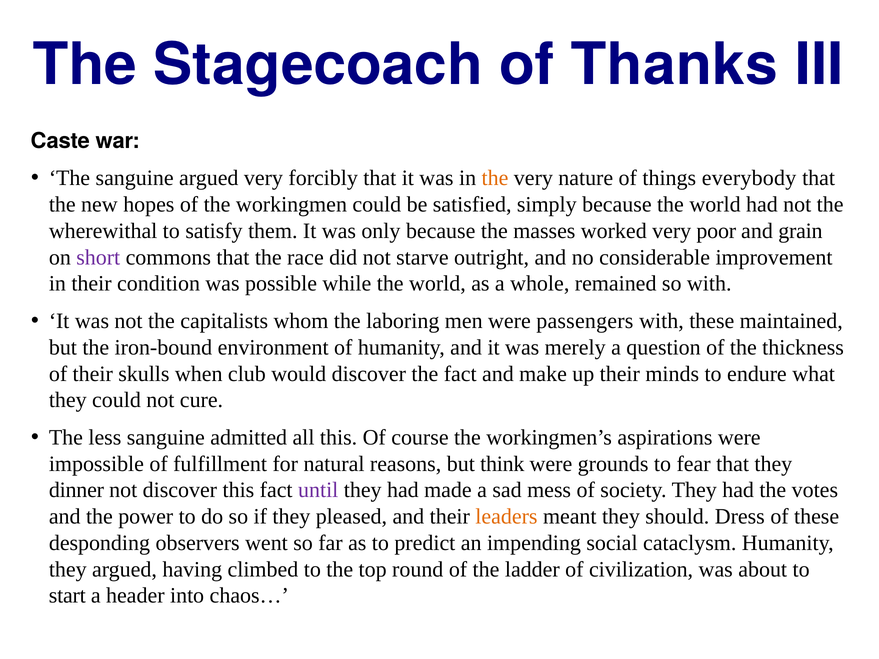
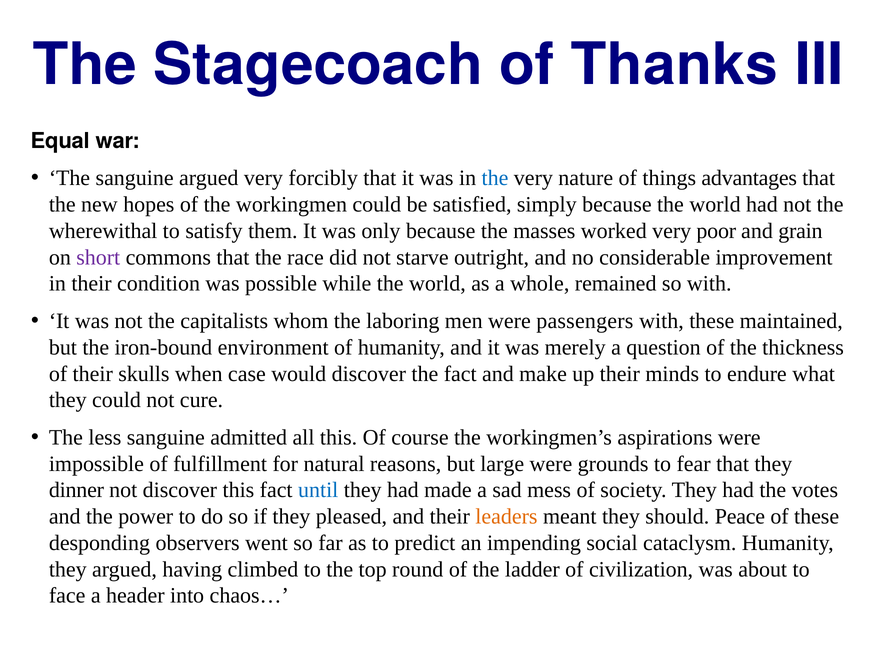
Caste: Caste -> Equal
the at (495, 178) colour: orange -> blue
everybody: everybody -> advantages
club: club -> case
think: think -> large
until colour: purple -> blue
Dress: Dress -> Peace
start: start -> face
